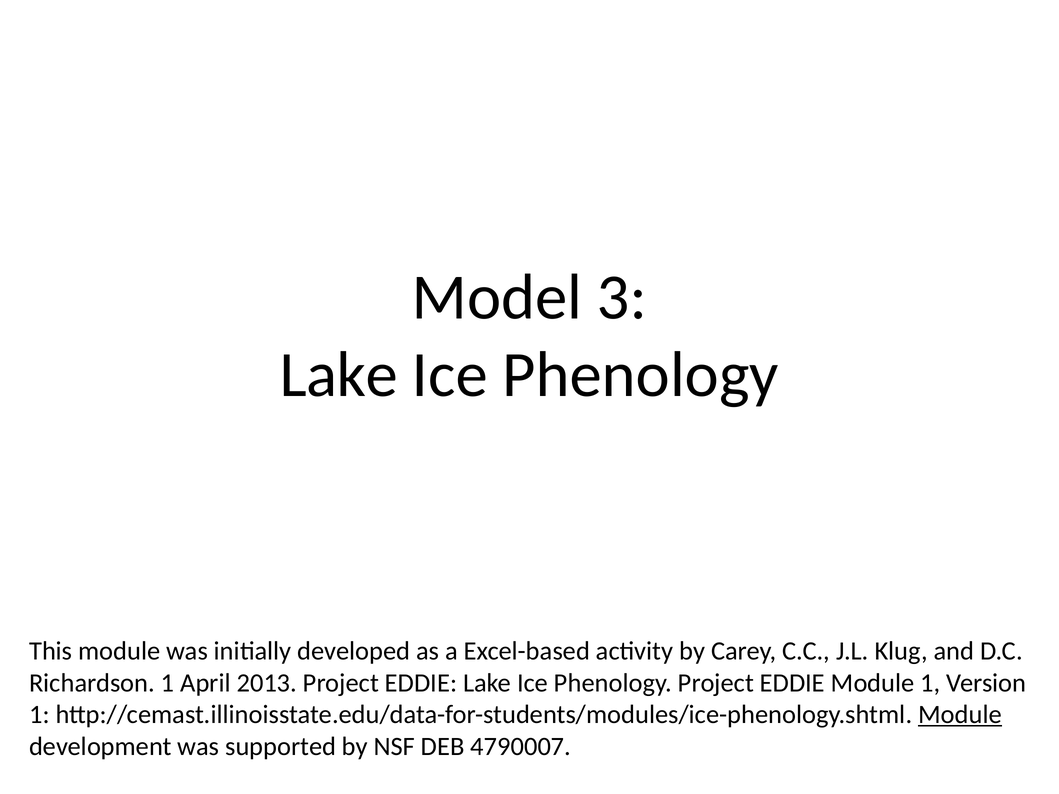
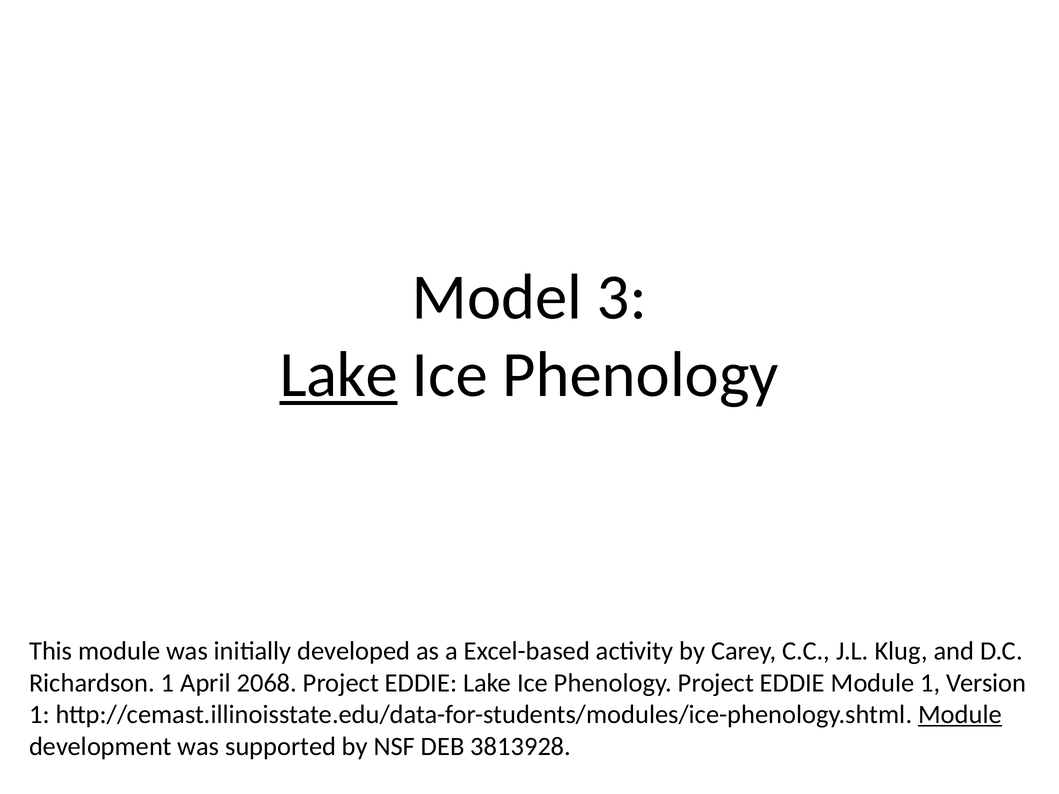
Lake at (339, 375) underline: none -> present
2013: 2013 -> 2068
4790007: 4790007 -> 3813928
